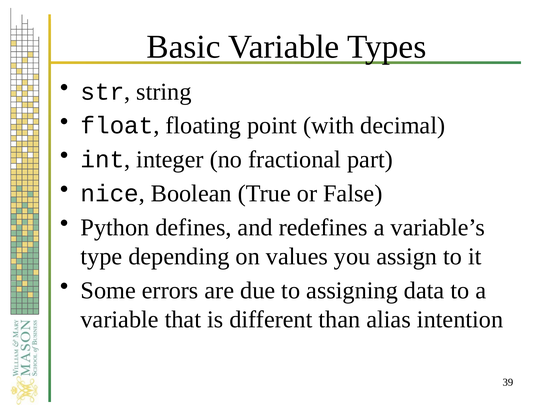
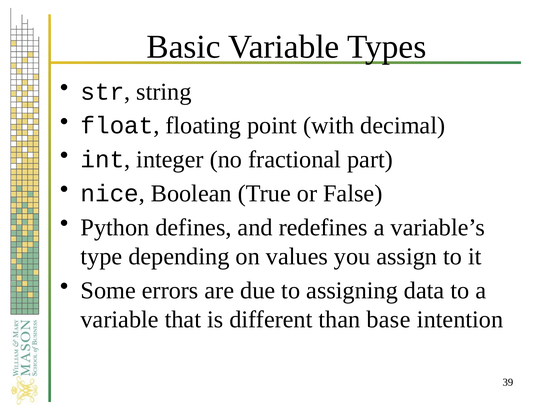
alias: alias -> base
